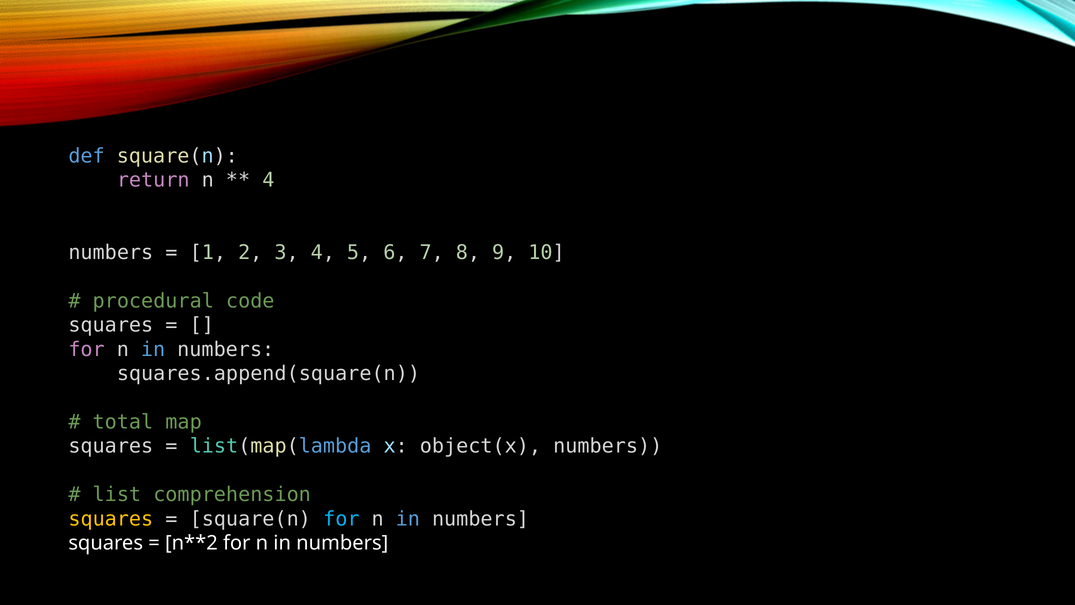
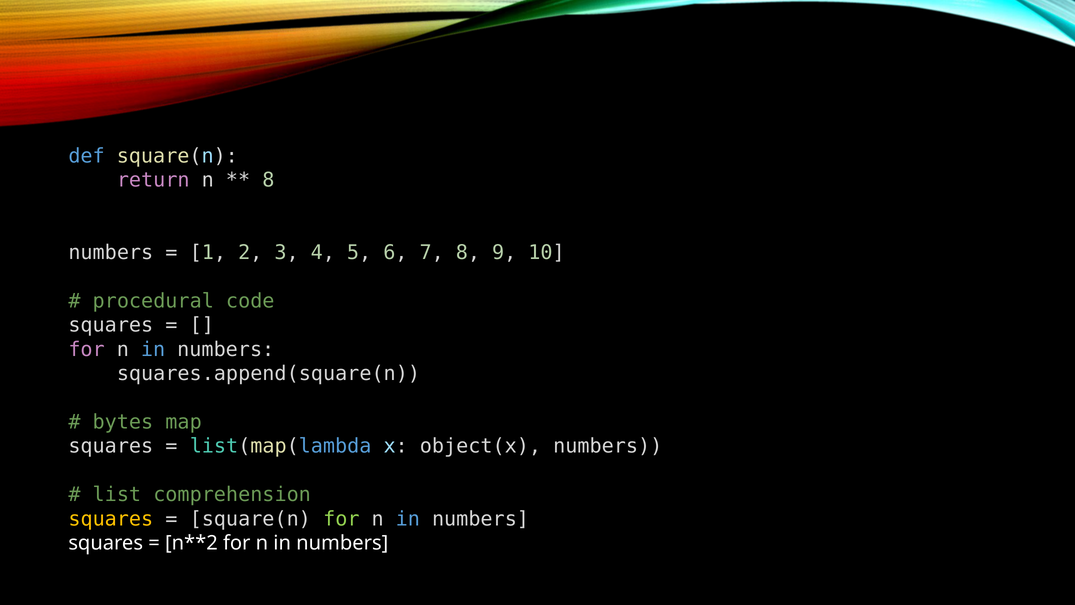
4 at (268, 180): 4 -> 8
total: total -> bytes
for at (341, 519) colour: light blue -> light green
